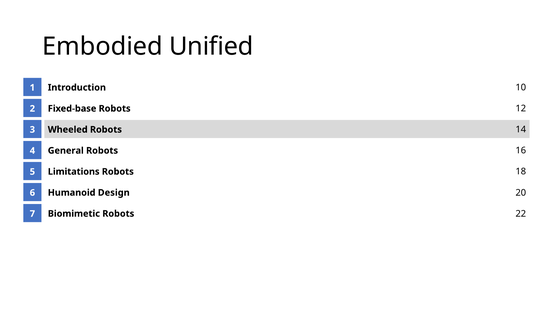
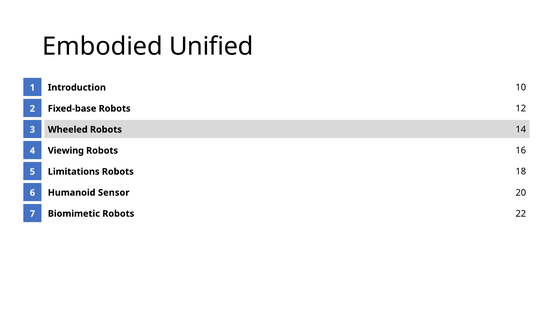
General: General -> Viewing
Design: Design -> Sensor
